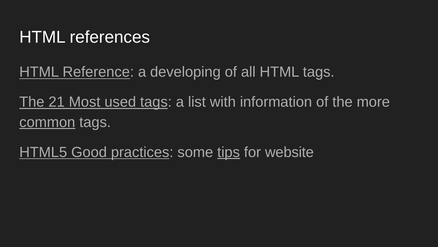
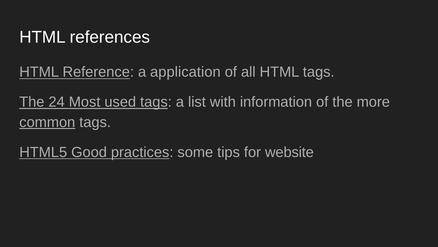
developing: developing -> application
21: 21 -> 24
tips underline: present -> none
